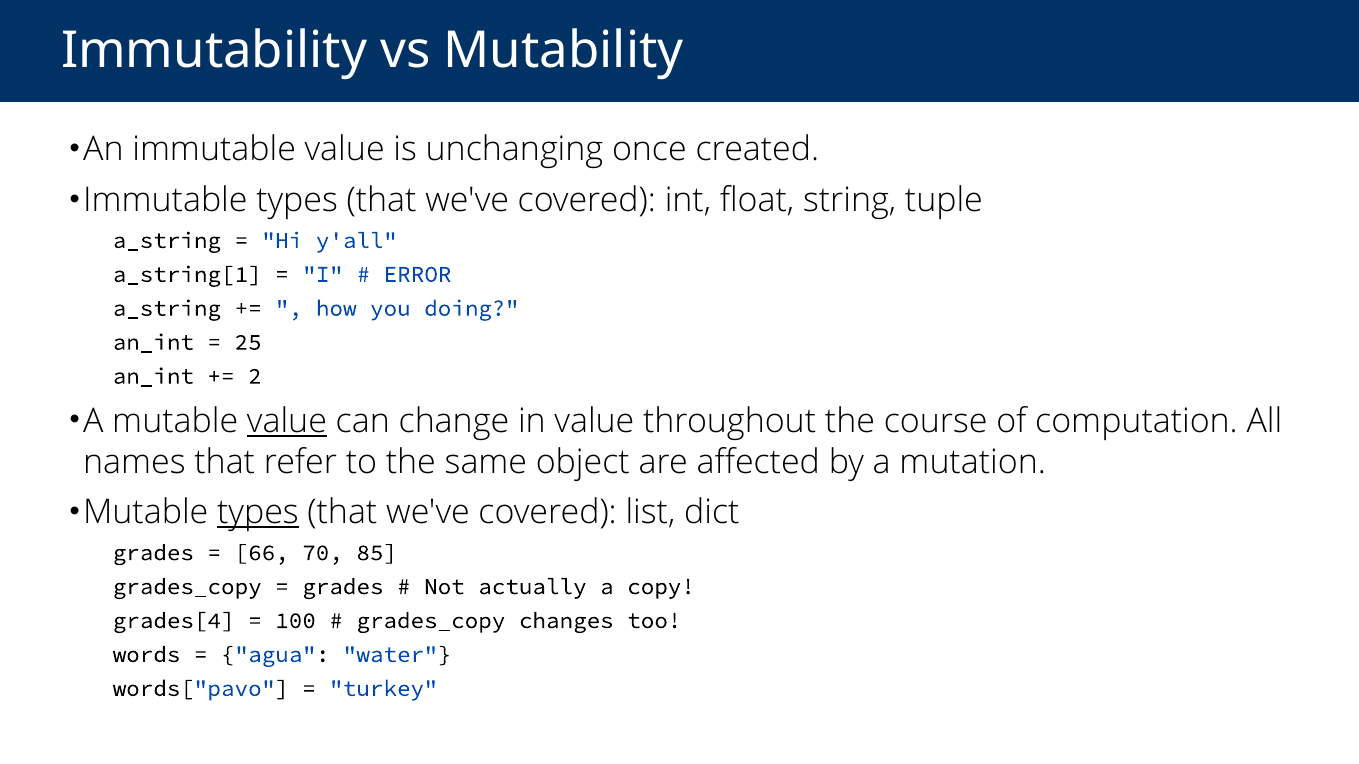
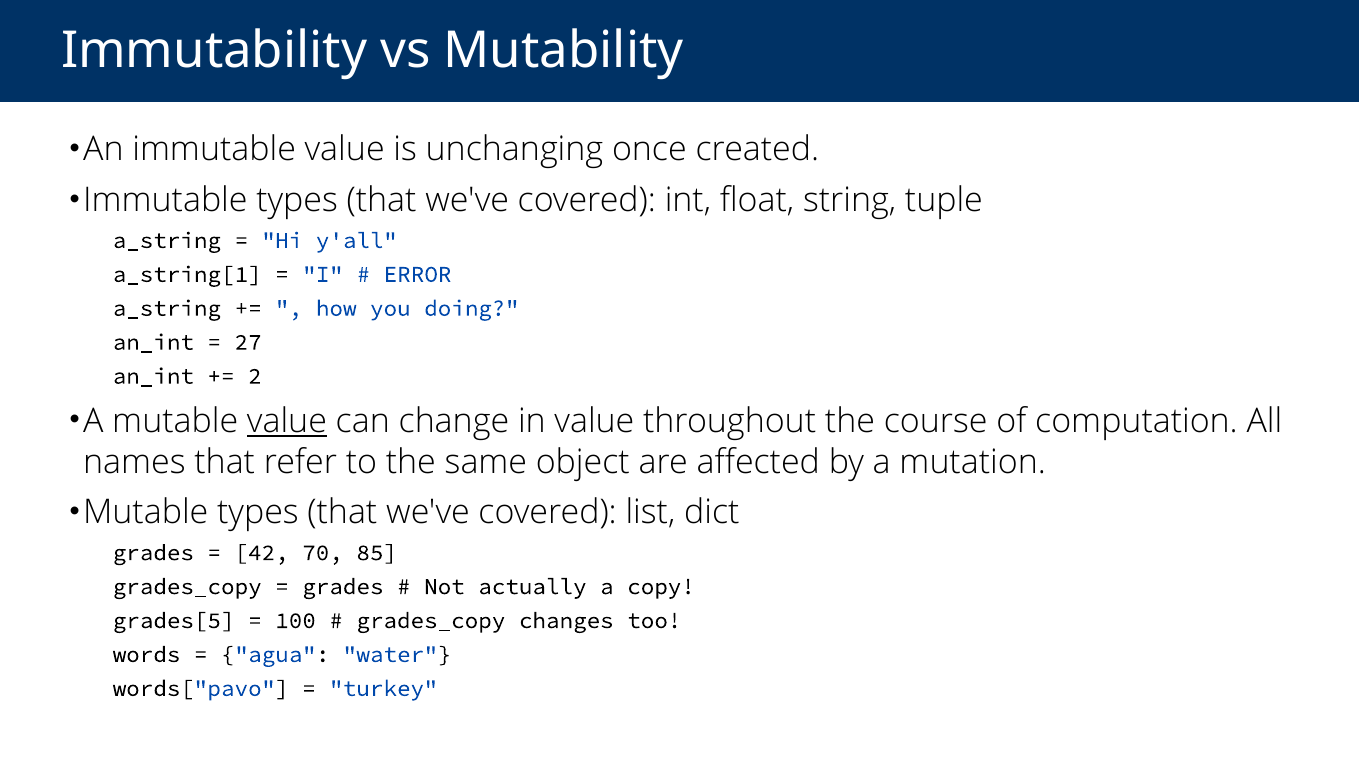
25: 25 -> 27
types at (258, 513) underline: present -> none
66: 66 -> 42
grades[4: grades[4 -> grades[5
